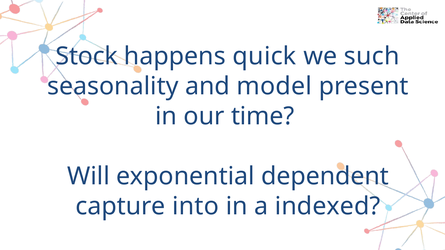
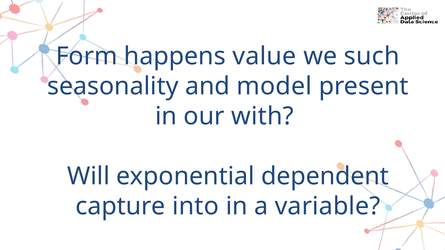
Stock: Stock -> Form
quick: quick -> value
time: time -> with
indexed: indexed -> variable
